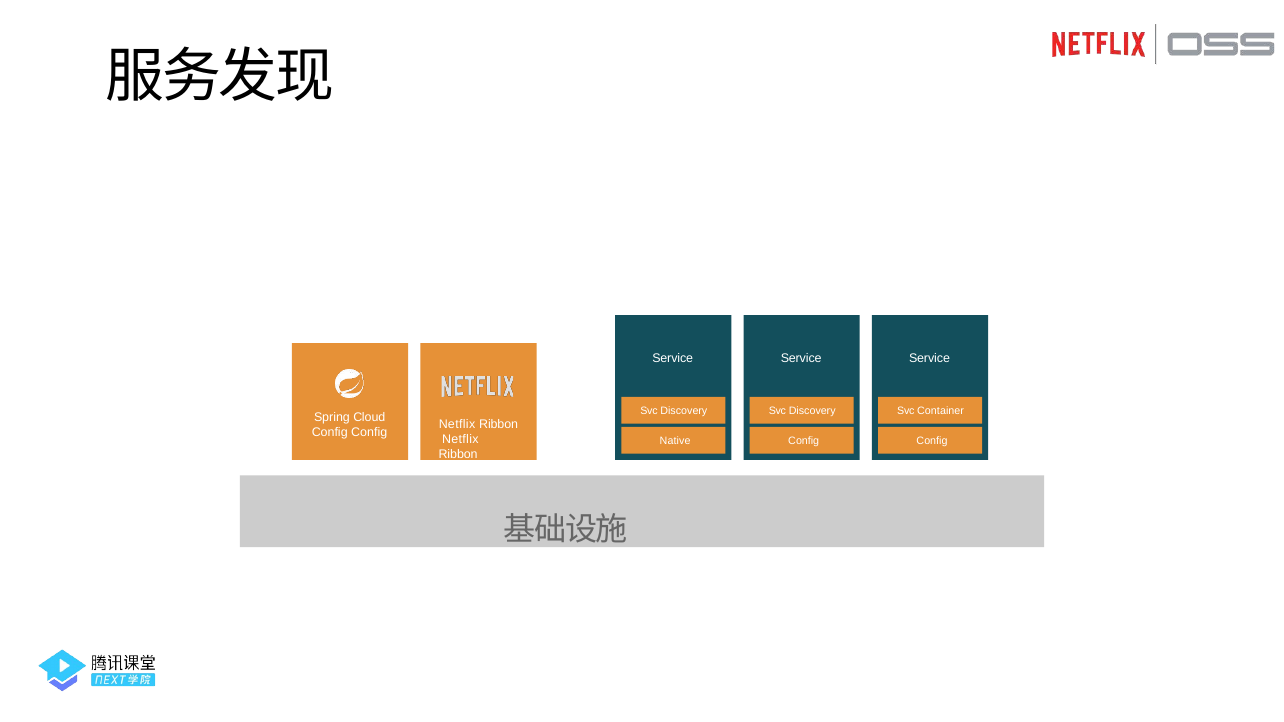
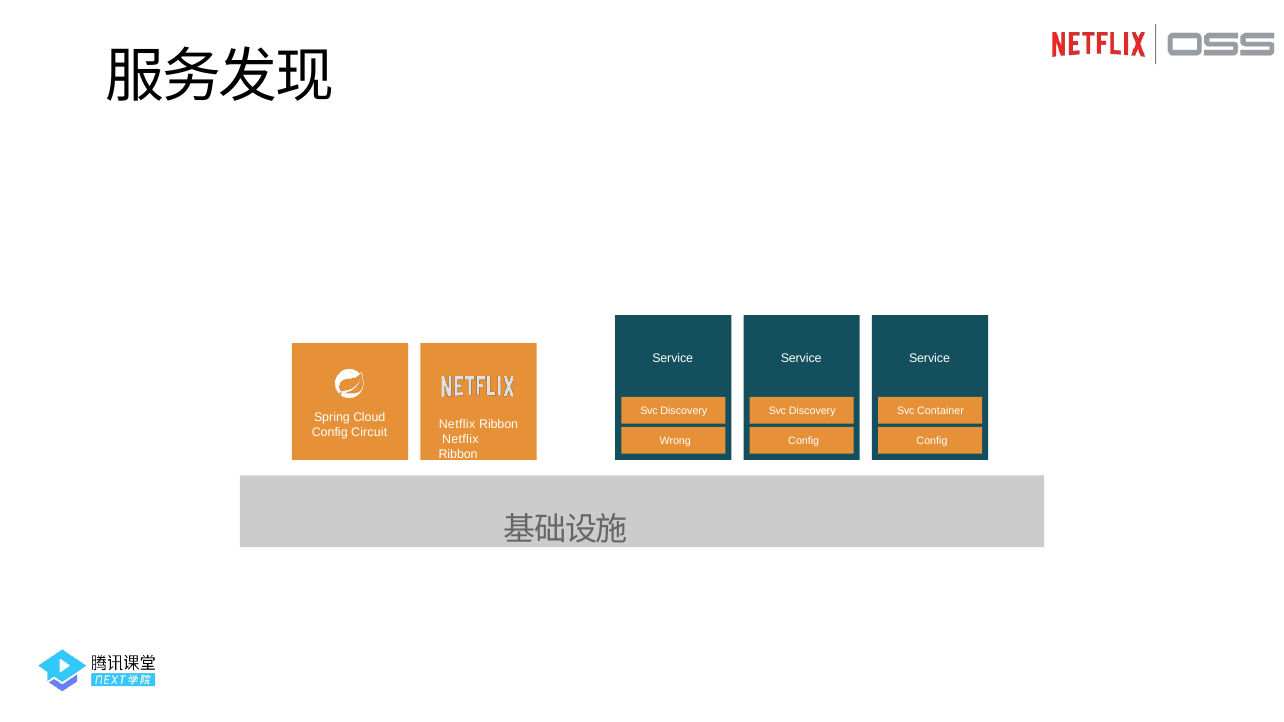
Config Config: Config -> Circuit
Native: Native -> Wrong
